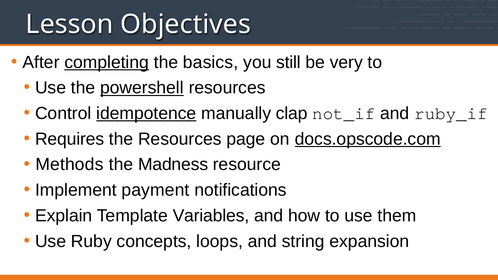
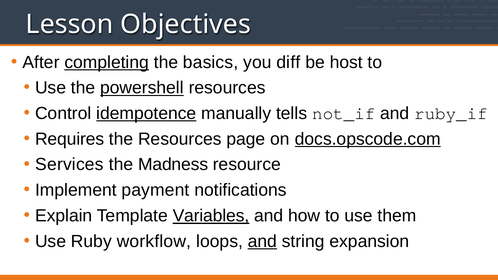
still: still -> diff
very: very -> host
clap: clap -> tells
Methods: Methods -> Services
Variables underline: none -> present
concepts: concepts -> workflow
and at (262, 242) underline: none -> present
